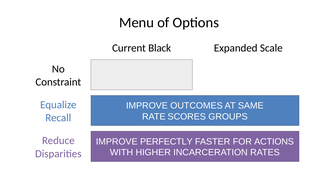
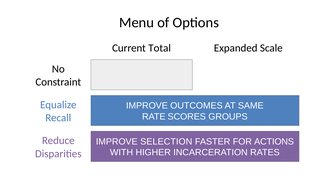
Black: Black -> Total
PERFECTLY: PERFECTLY -> SELECTION
